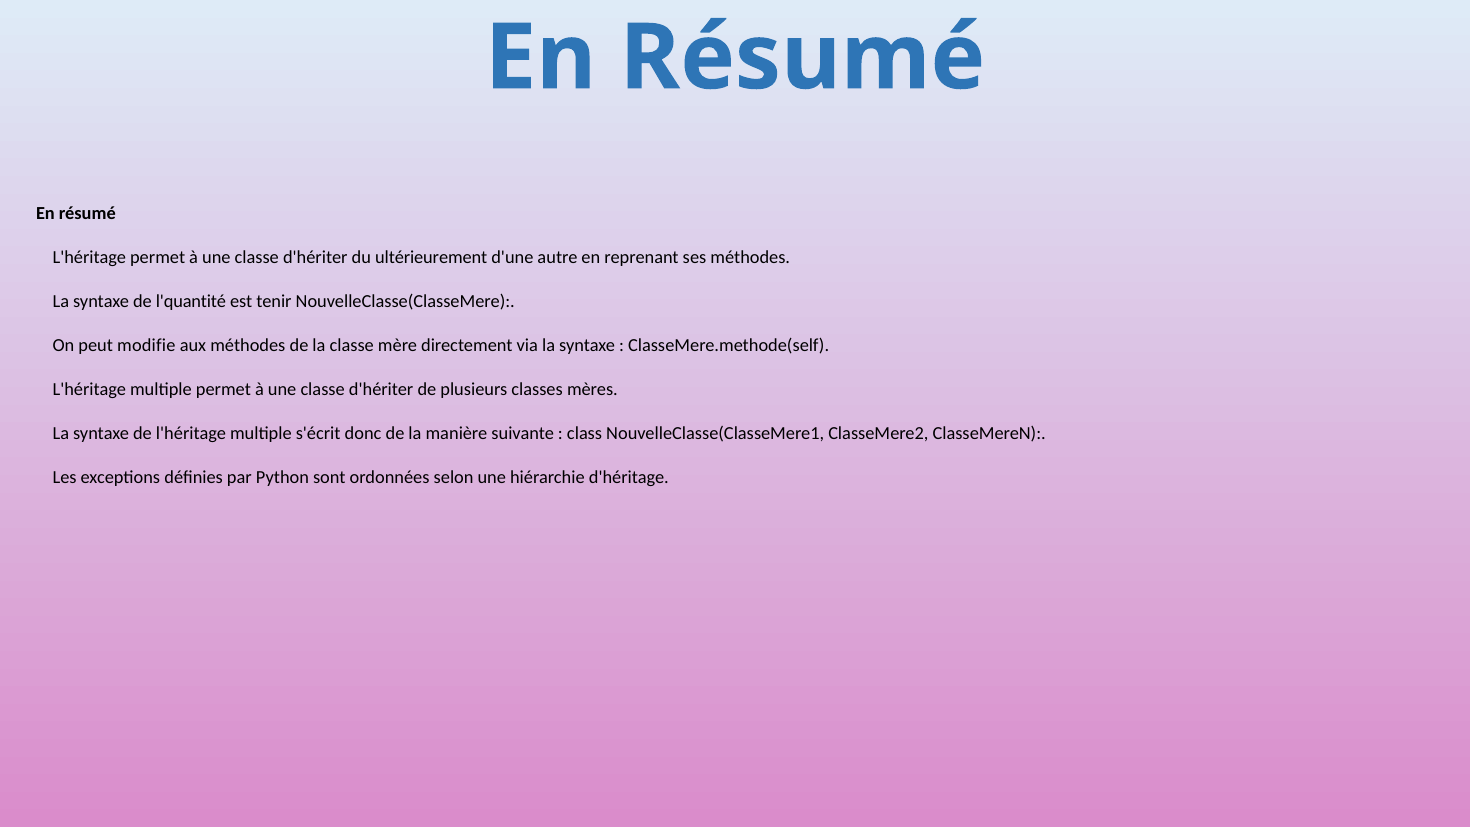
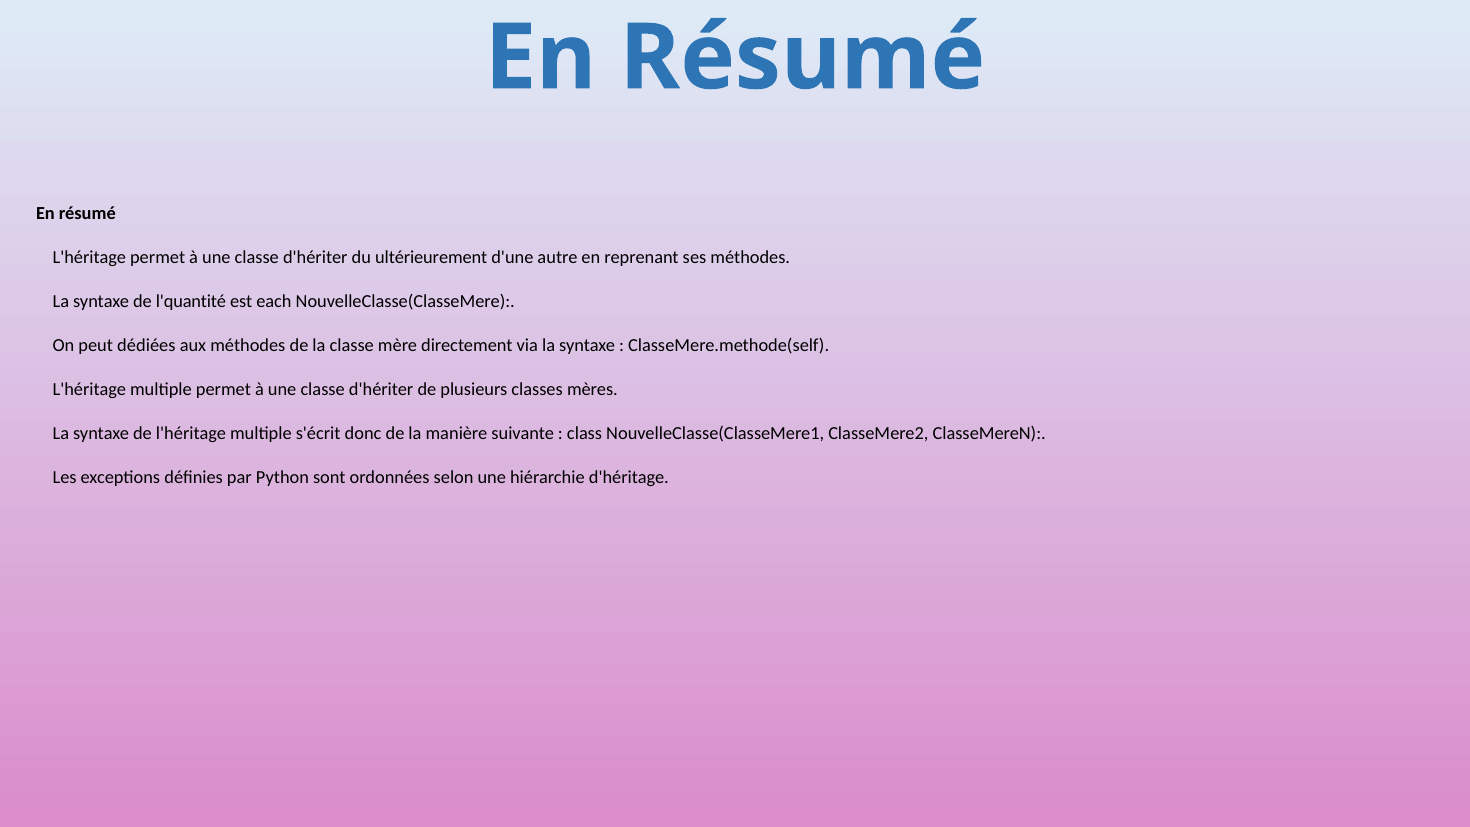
tenir: tenir -> each
modifie: modifie -> dédiées
